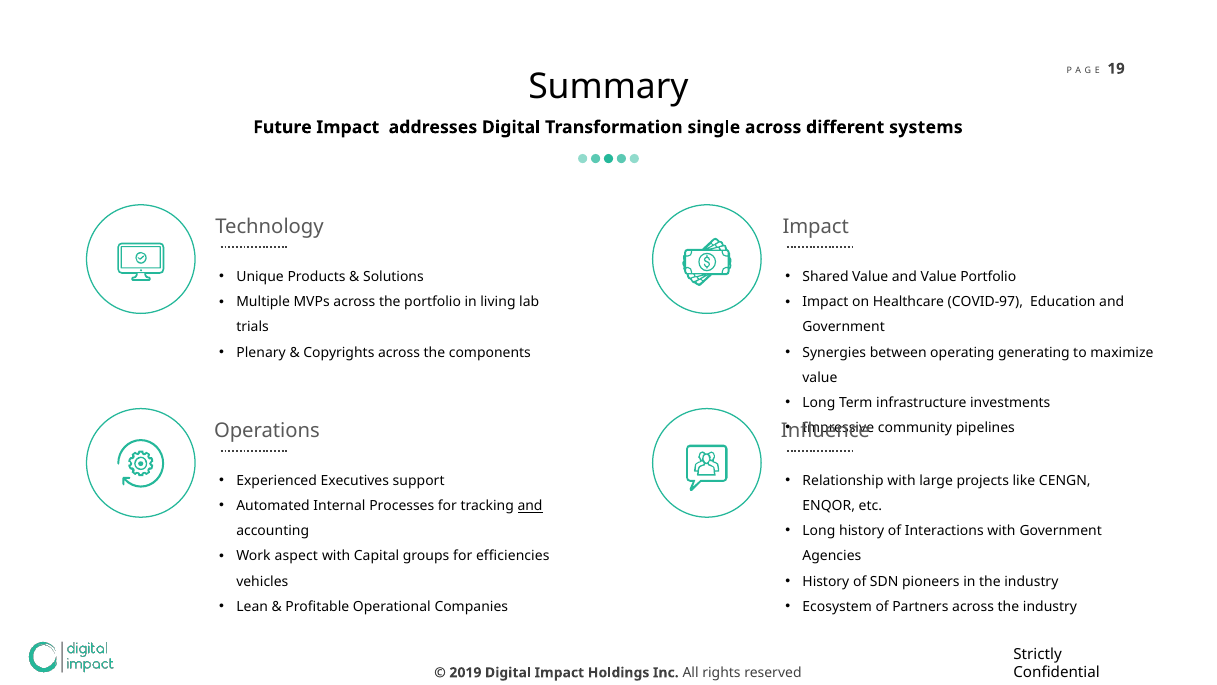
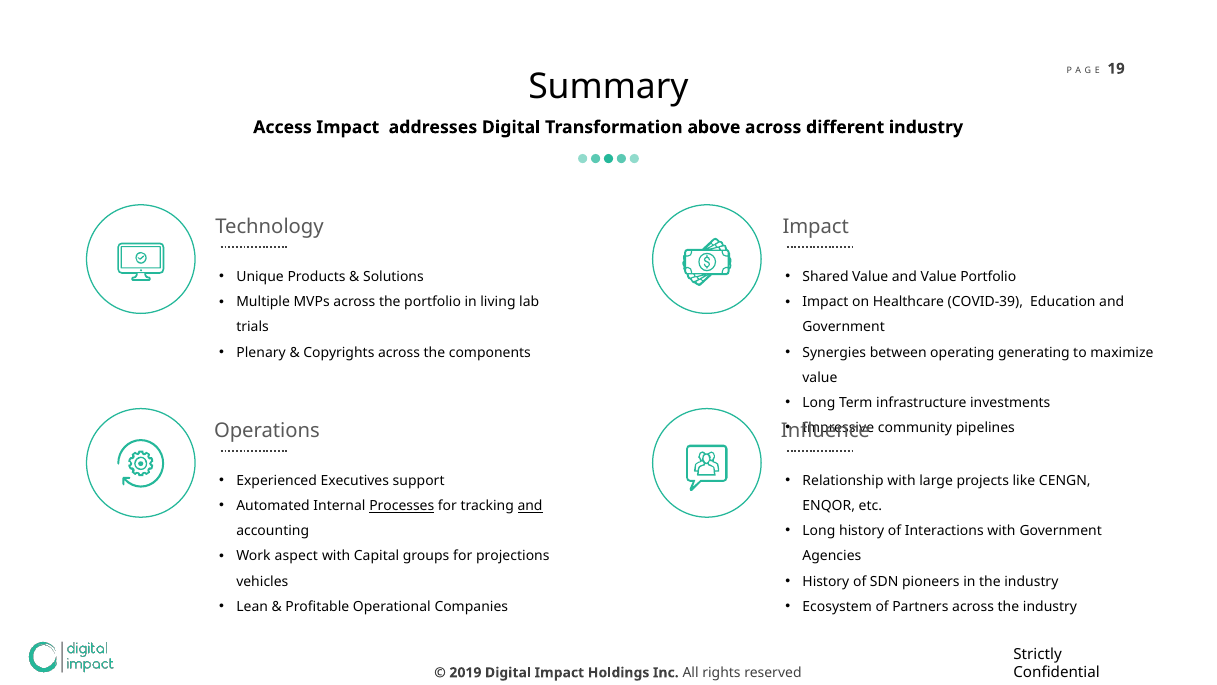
Future: Future -> Access
single: single -> above
different systems: systems -> industry
COVID-97: COVID-97 -> COVID-39
Processes underline: none -> present
efficiencies: efficiencies -> projections
